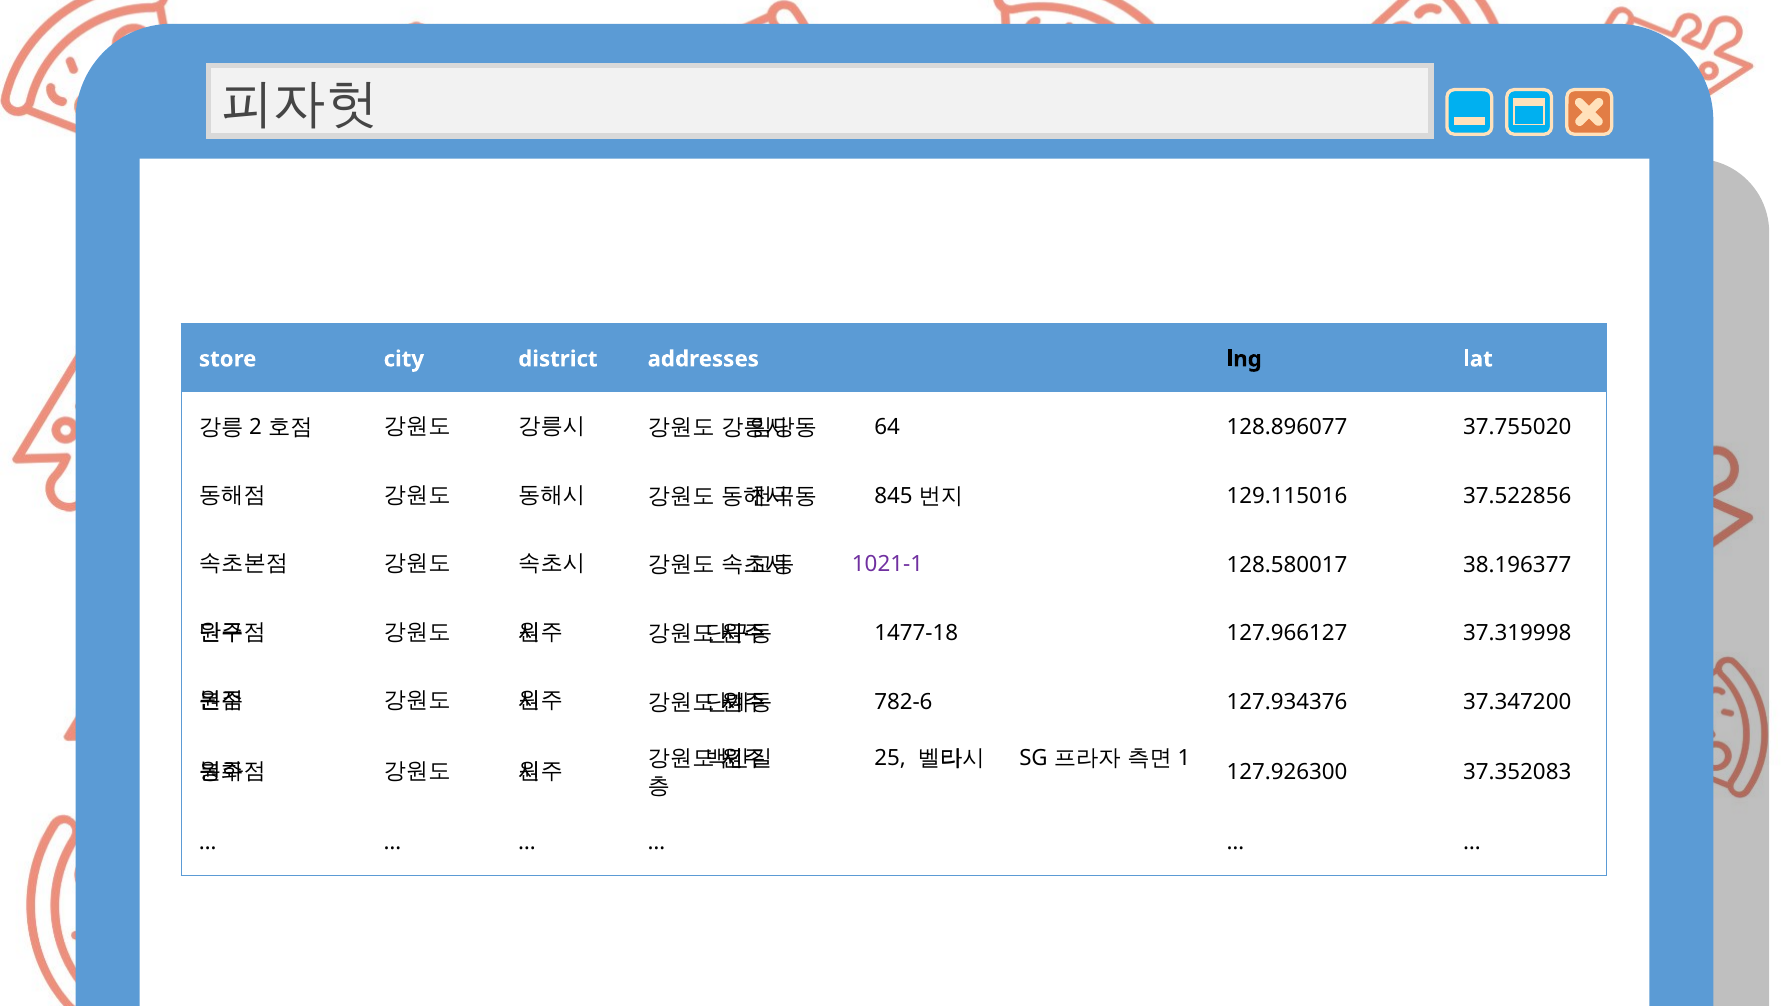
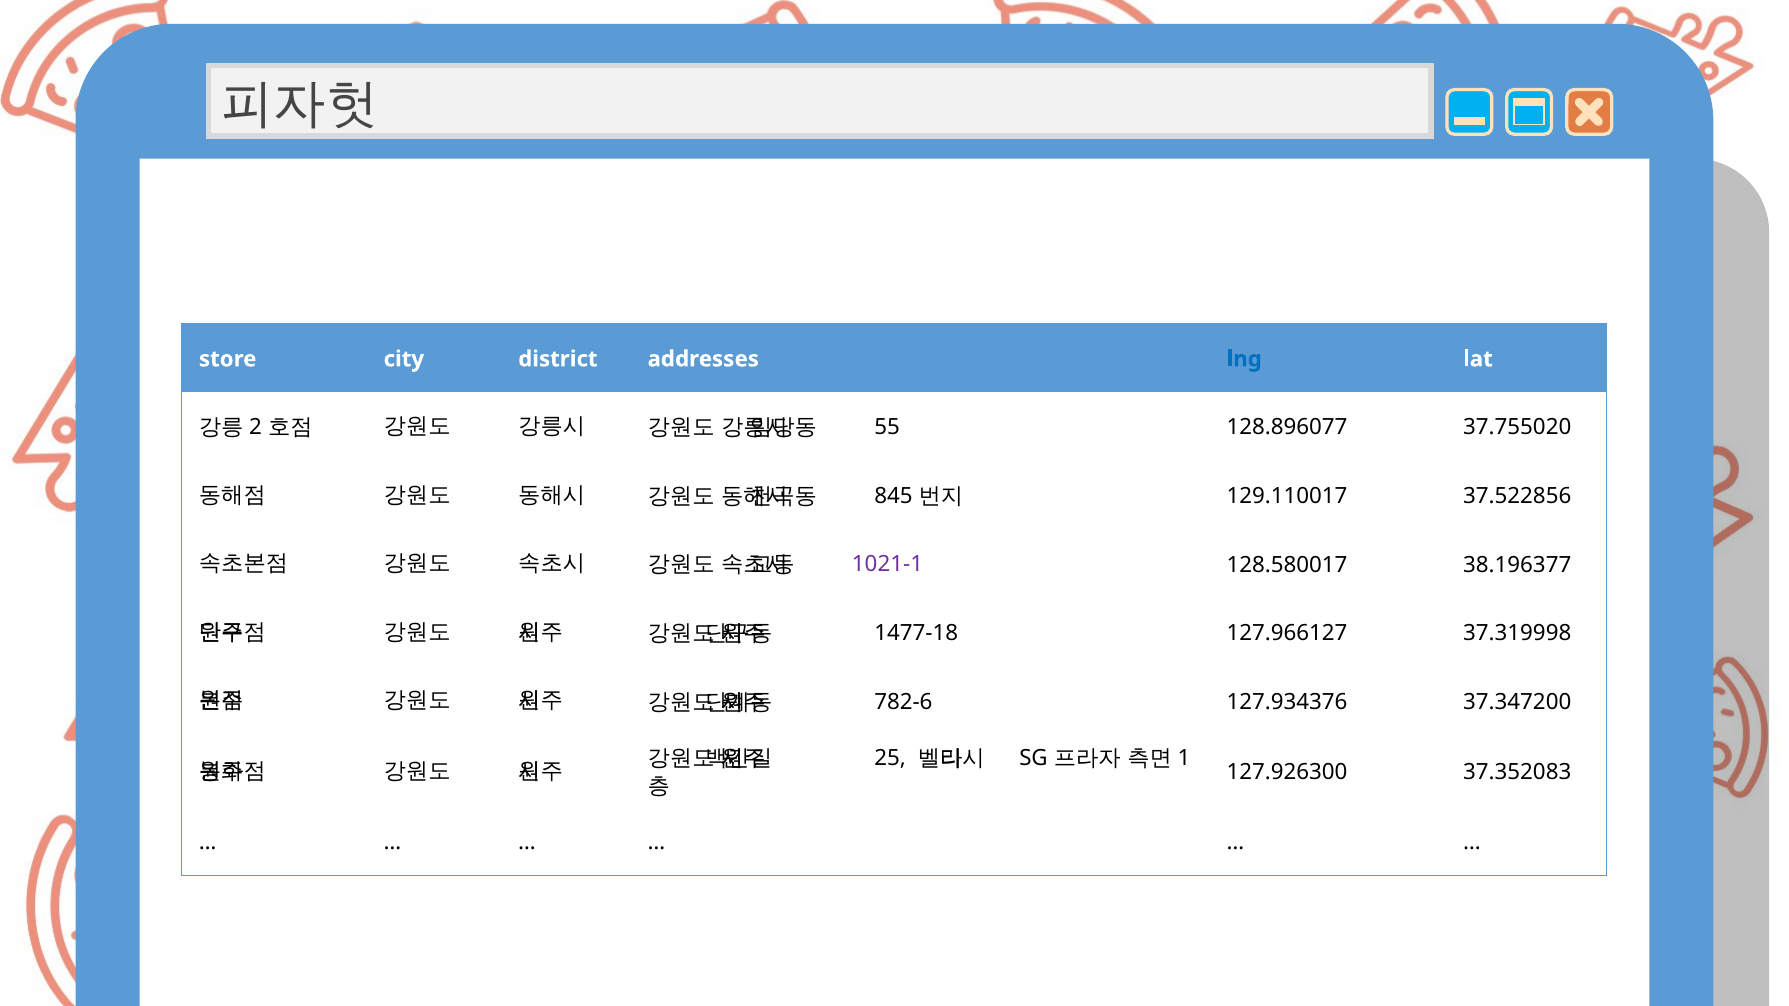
lng colour: black -> blue
64: 64 -> 55
129.115016: 129.115016 -> 129.110017
